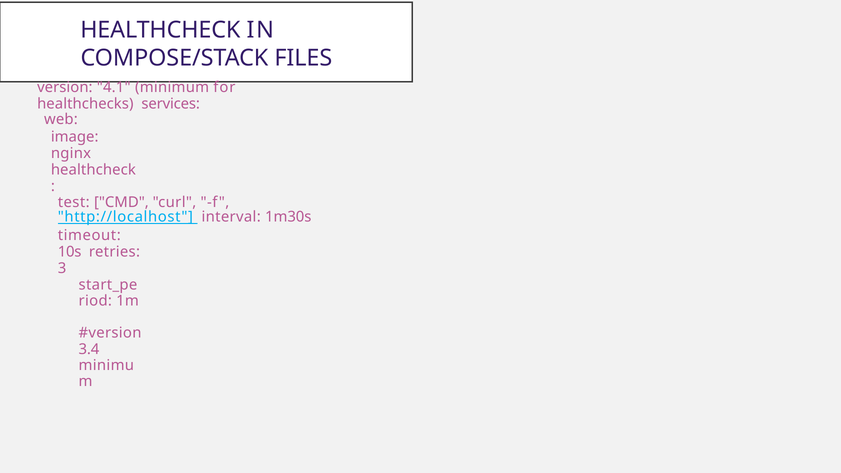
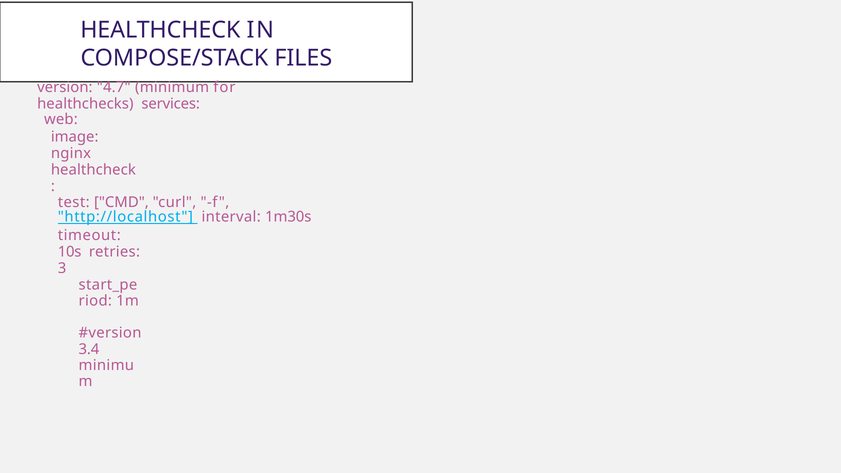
4.1: 4.1 -> 4.7
